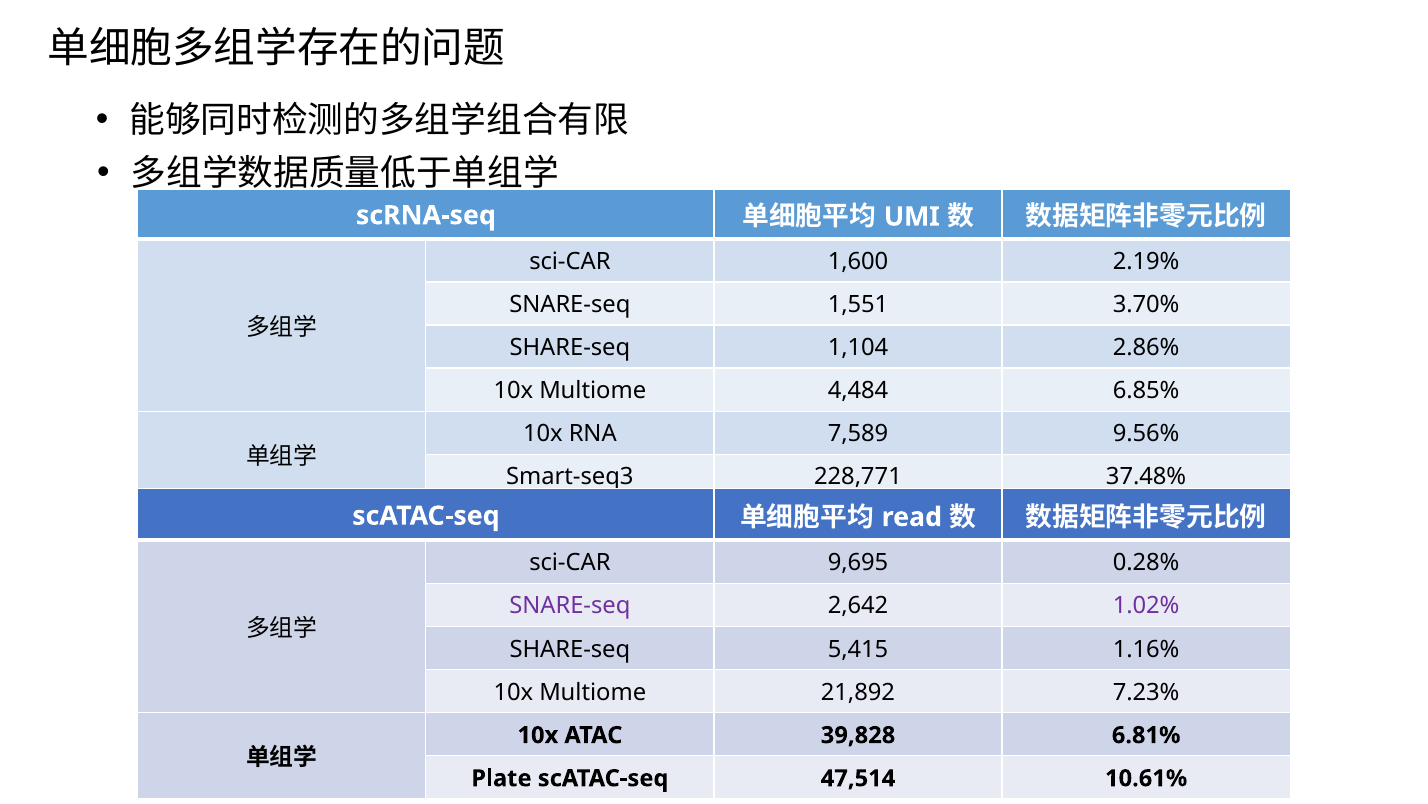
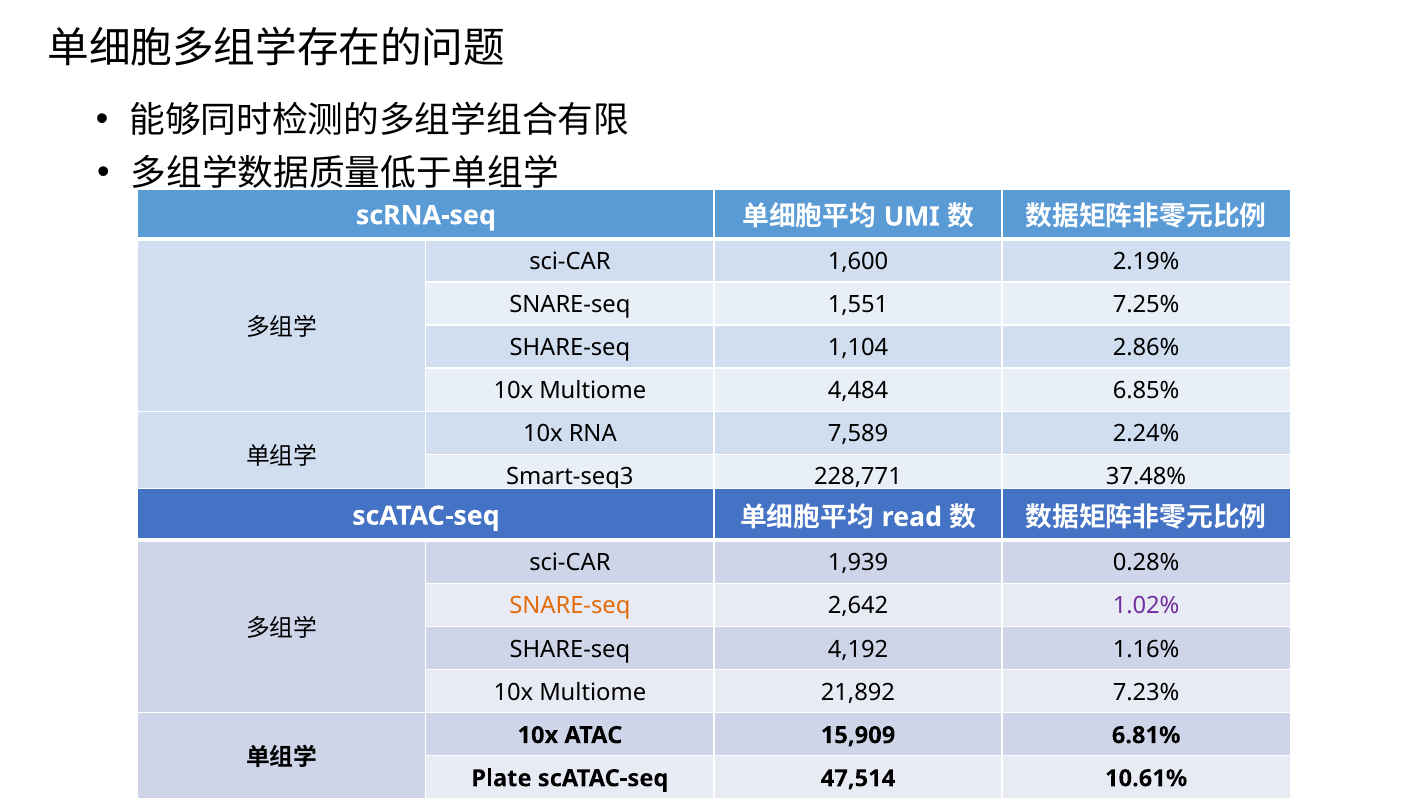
3.70%: 3.70% -> 7.25%
9.56%: 9.56% -> 2.24%
9,695: 9,695 -> 1,939
SNARE-seq at (570, 605) colour: purple -> orange
5,415: 5,415 -> 4,192
39,828: 39,828 -> 15,909
